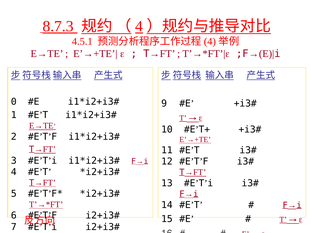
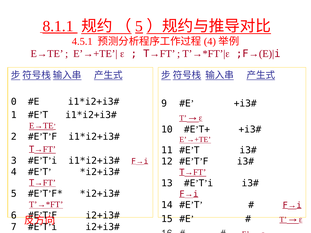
8.7.3: 8.7.3 -> 8.1.1
4 at (139, 26): 4 -> 5
